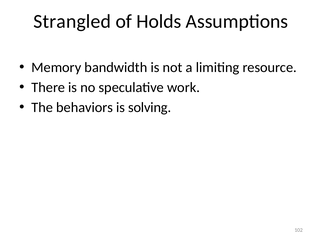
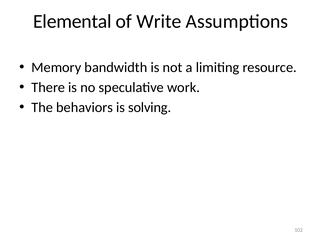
Strangled: Strangled -> Elemental
Holds: Holds -> Write
